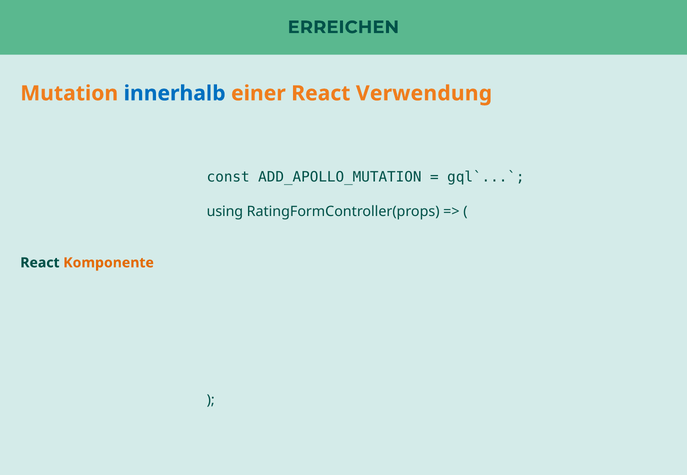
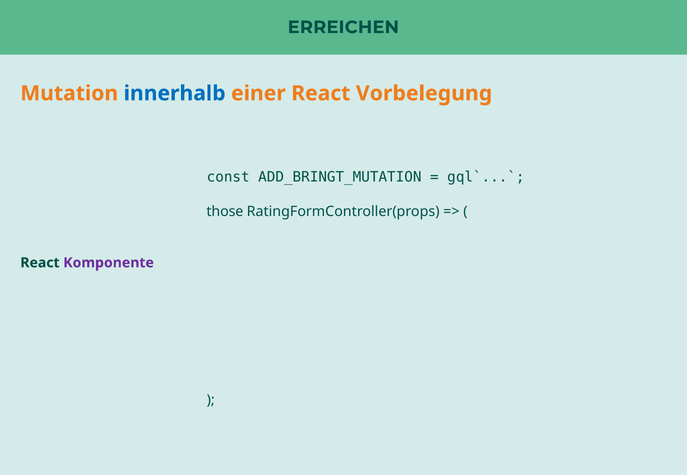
Verwendung: Verwendung -> Vorbelegung
ADD_APOLLO_MUTATION: ADD_APOLLO_MUTATION -> ADD_BRINGT_MUTATION
using: using -> those
Komponente colour: orange -> purple
